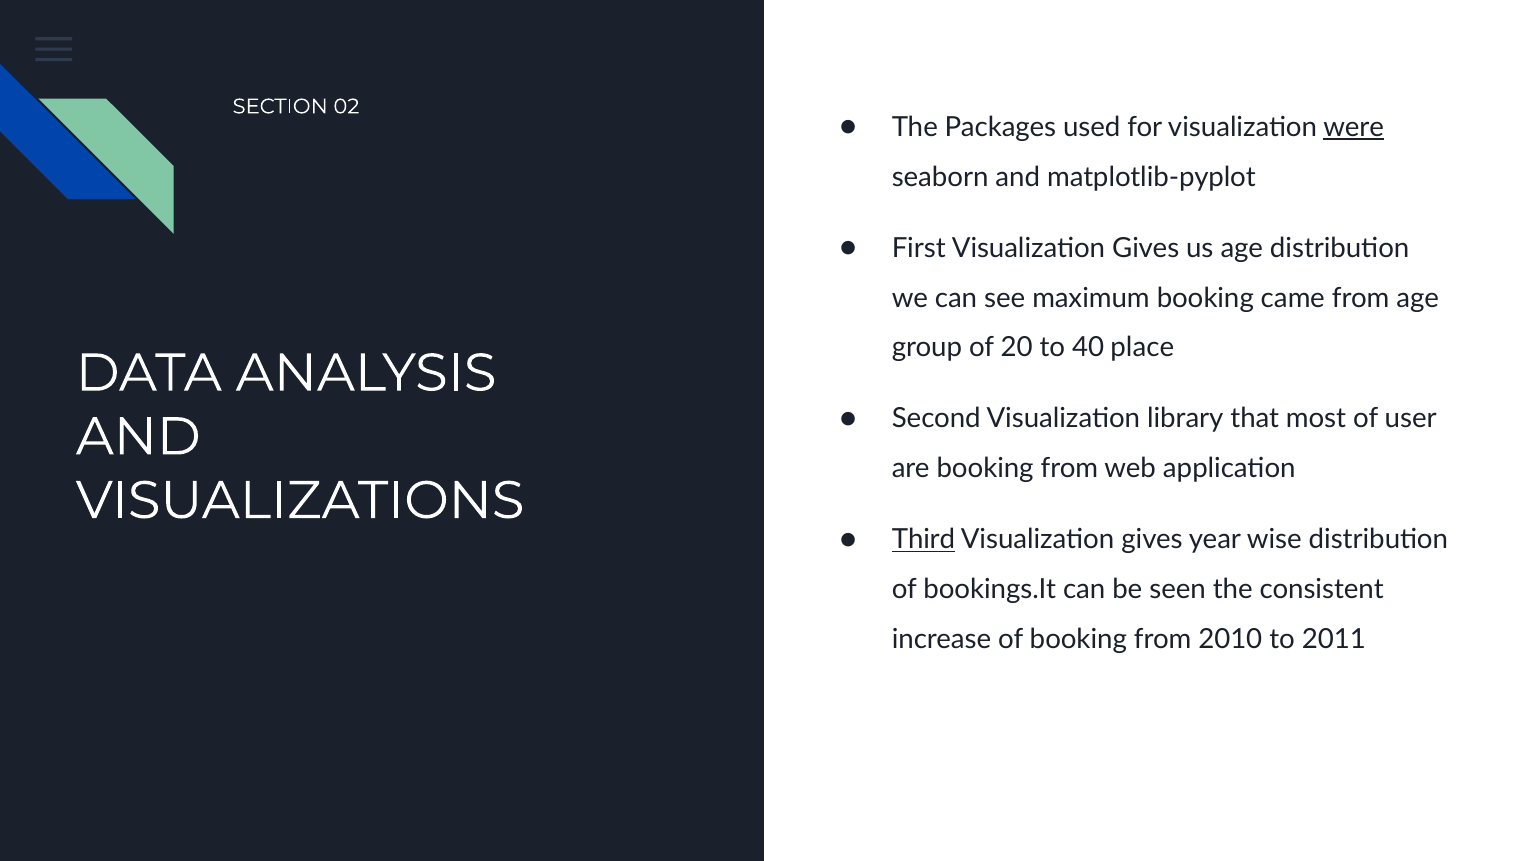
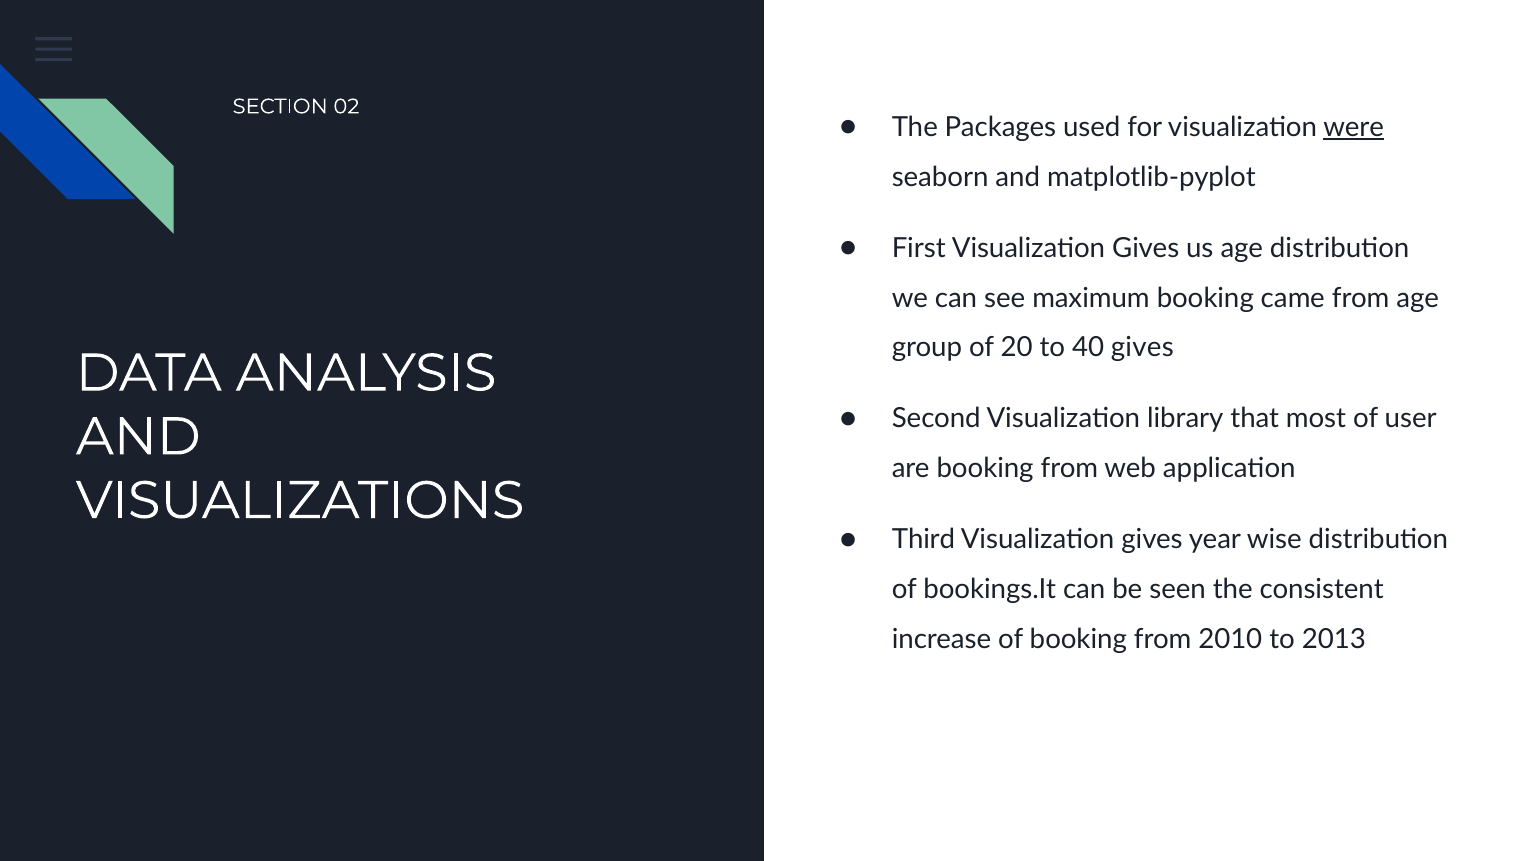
40 place: place -> gives
Third underline: present -> none
2011: 2011 -> 2013
